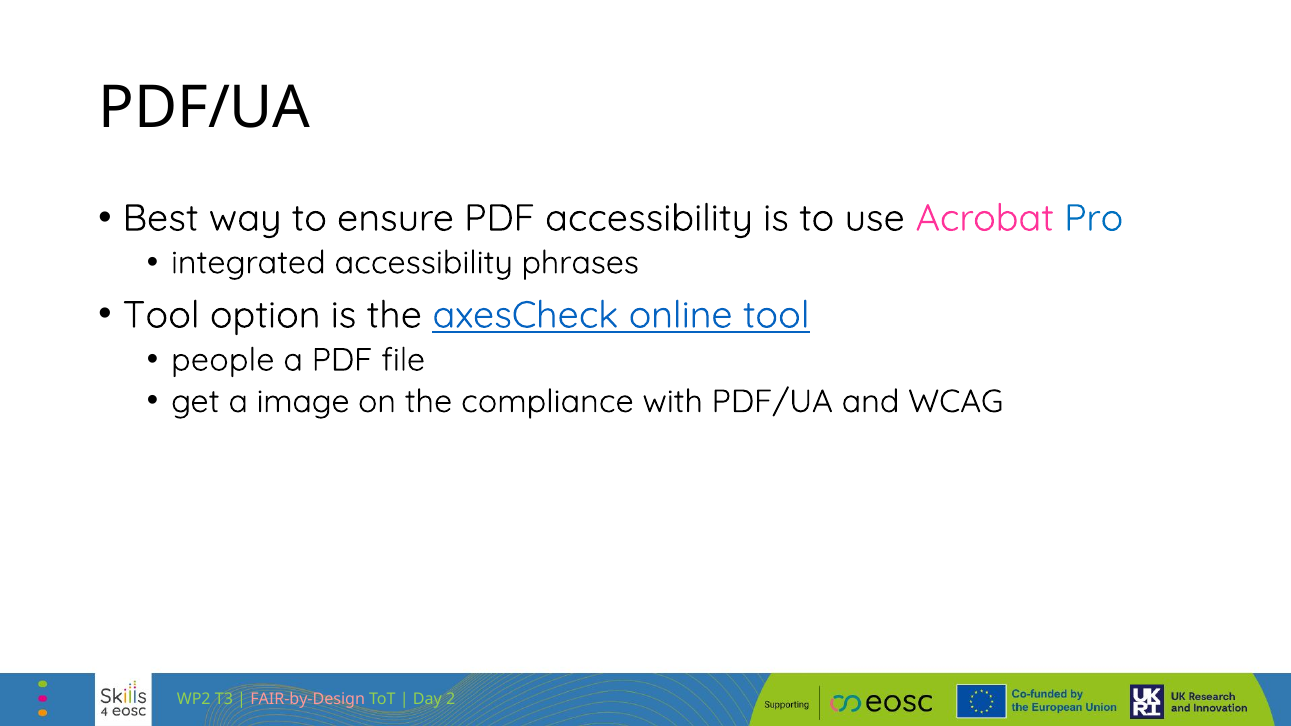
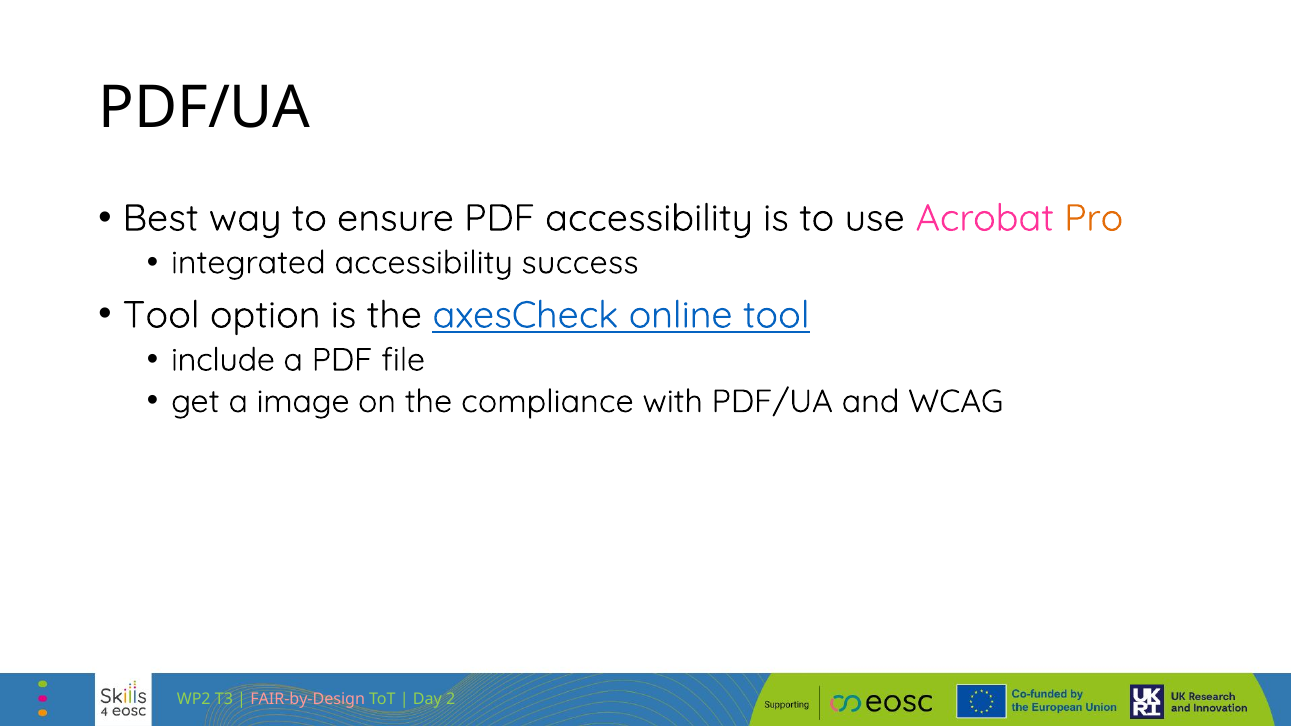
Pro colour: blue -> orange
phrases: phrases -> success
people: people -> include
